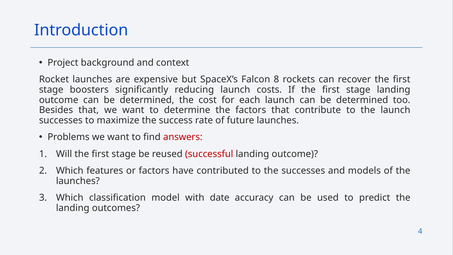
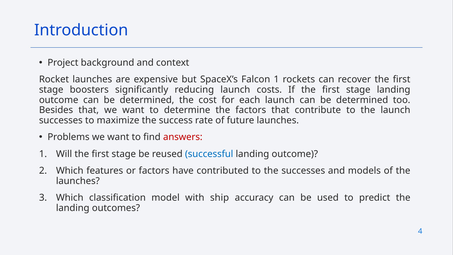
Falcon 8: 8 -> 1
successful colour: red -> blue
date: date -> ship
